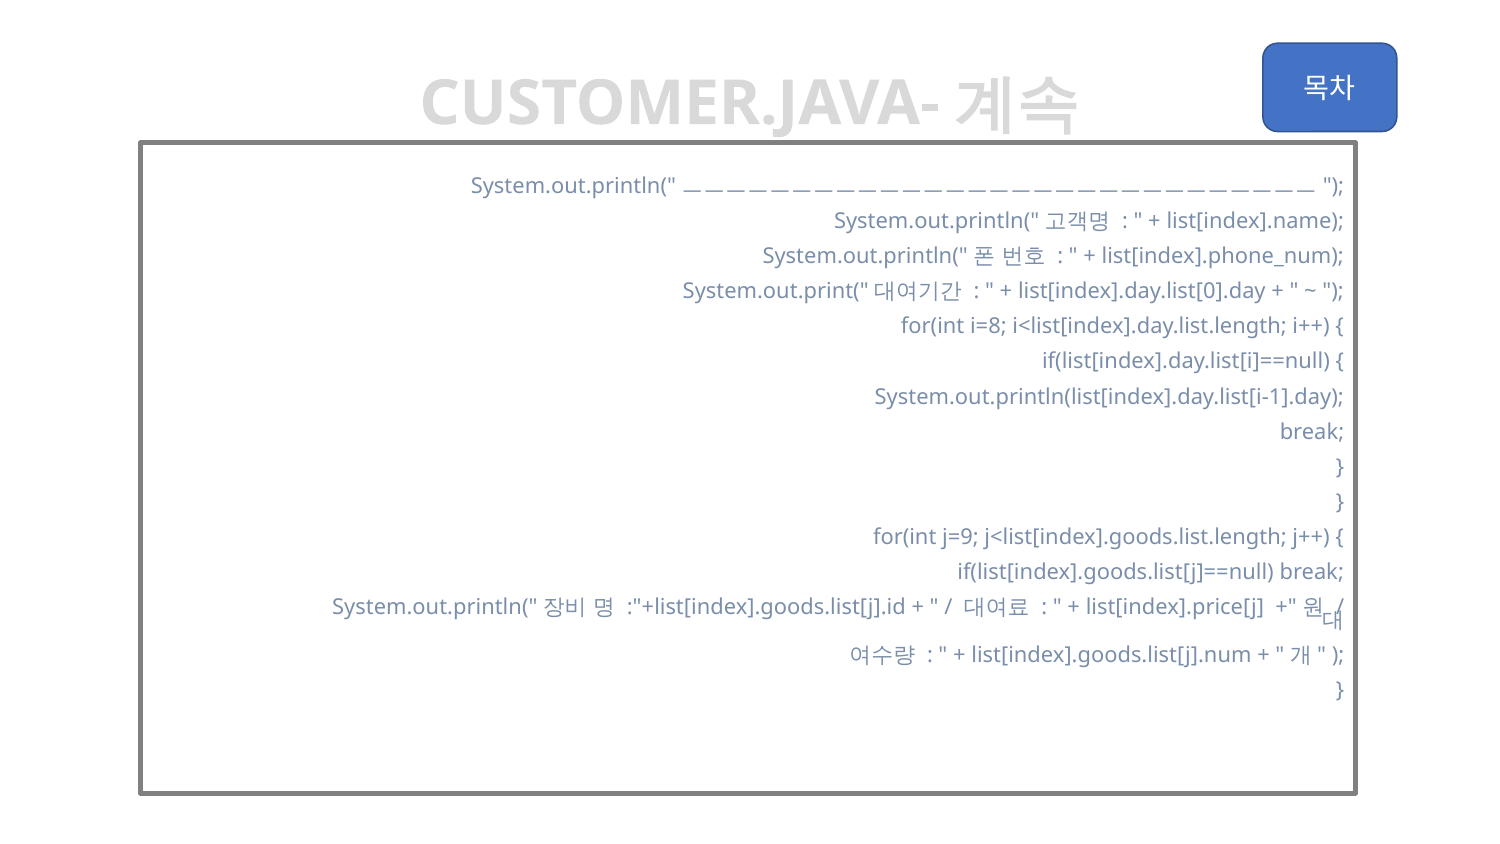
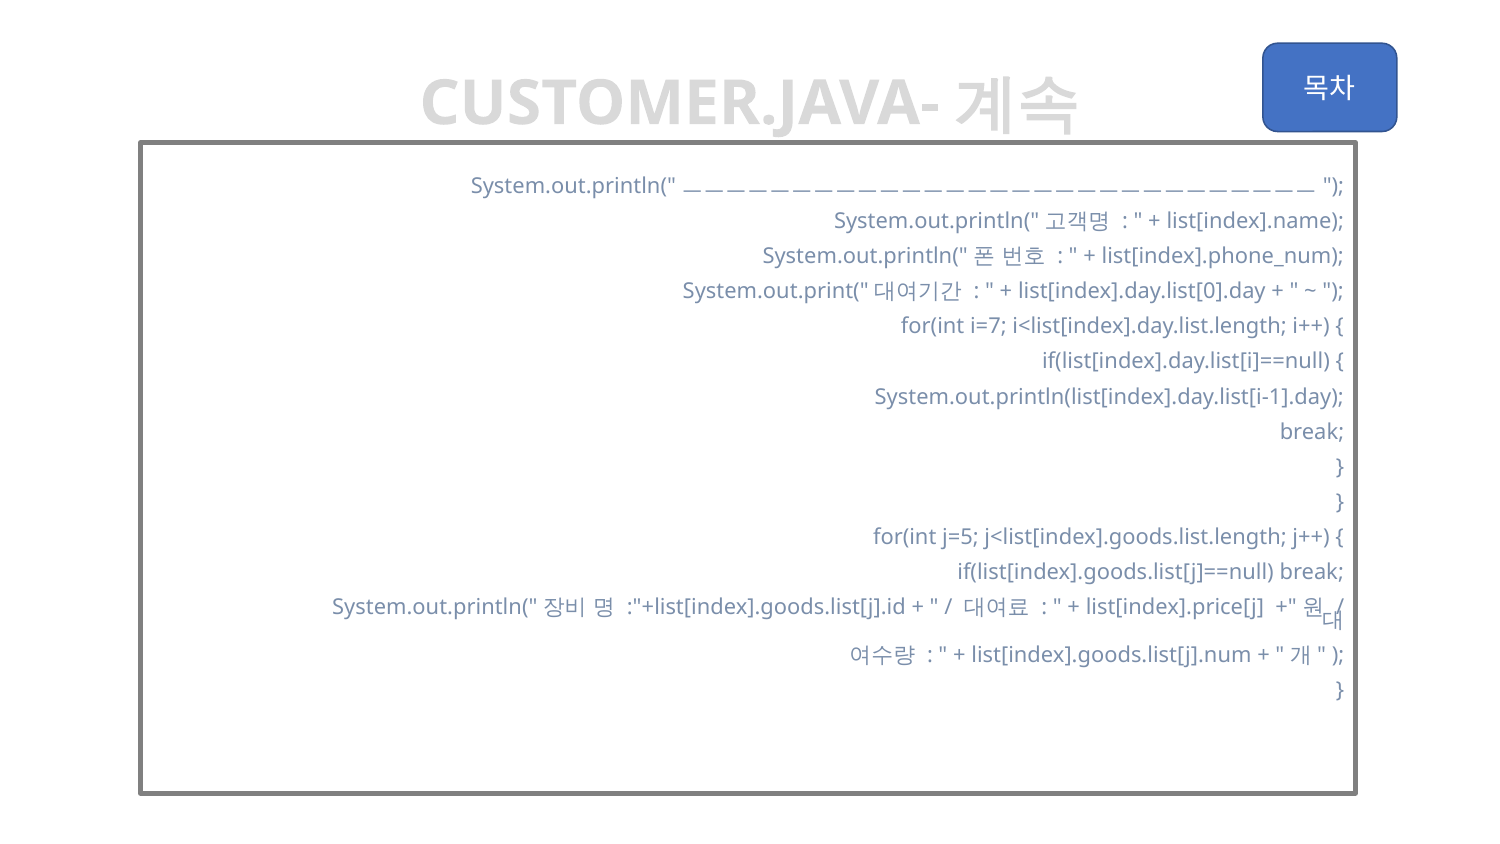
i=8: i=8 -> i=7
j=9: j=9 -> j=5
